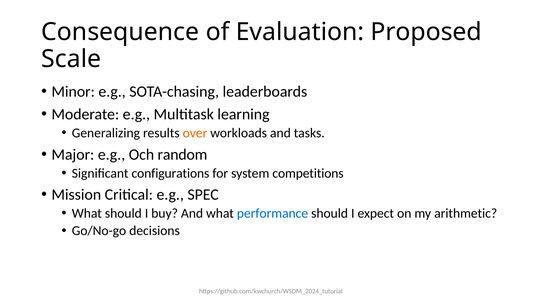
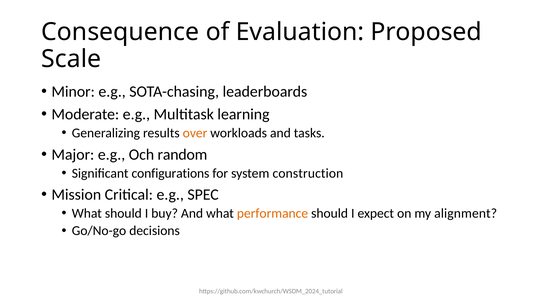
competitions: competitions -> construction
performance colour: blue -> orange
arithmetic: arithmetic -> alignment
